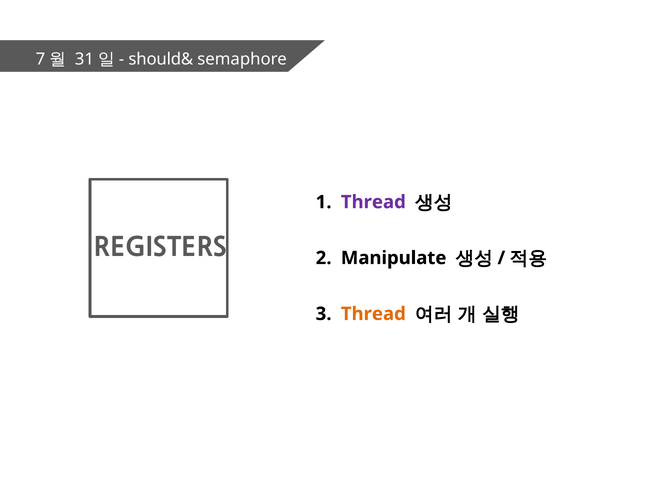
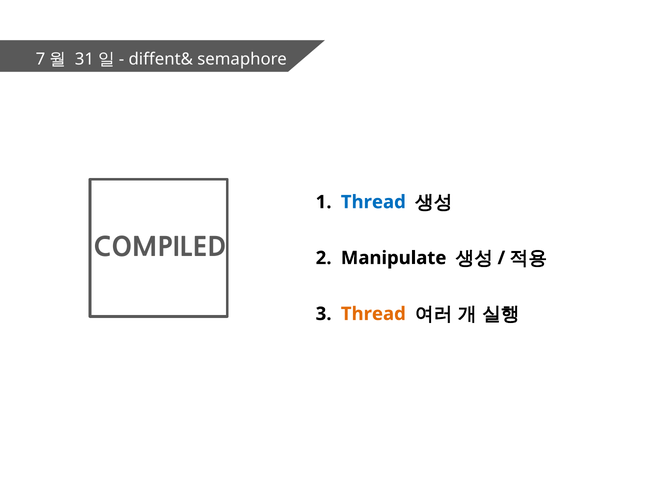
should&: should& -> diffent&
Thread at (373, 202) colour: purple -> blue
REGISTERS: REGISTERS -> COMPILED
